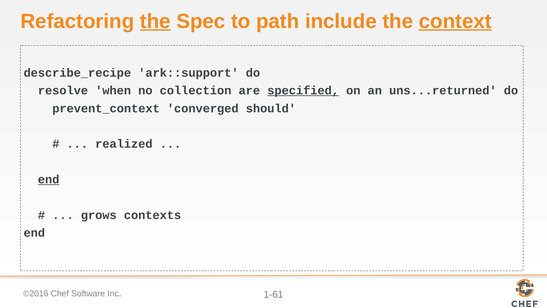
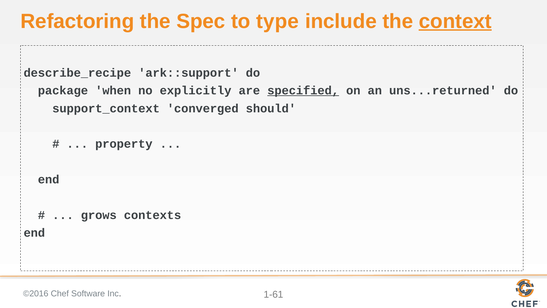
the at (155, 21) underline: present -> none
path: path -> type
resolve: resolve -> package
collection: collection -> explicitly
prevent_context: prevent_context -> support_context
realized: realized -> property
end at (49, 179) underline: present -> none
